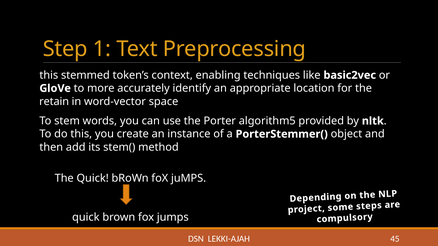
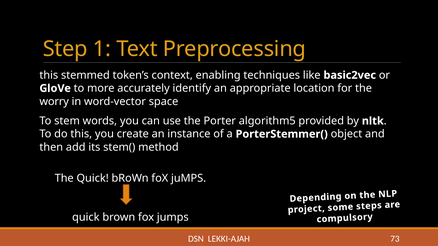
retain: retain -> worry
45: 45 -> 73
